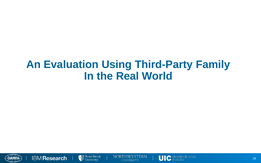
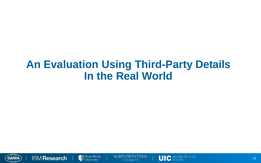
Family: Family -> Details
